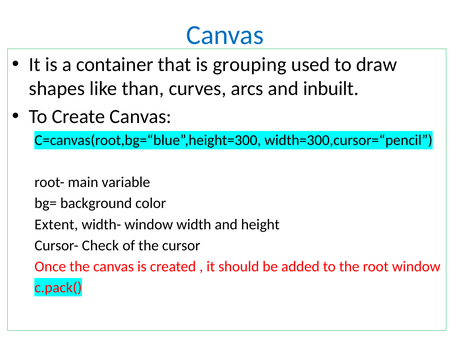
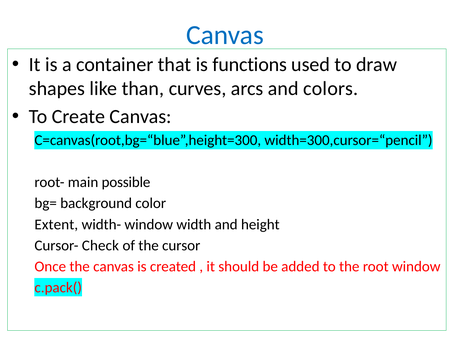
grouping: grouping -> functions
inbuilt: inbuilt -> colors
variable: variable -> possible
